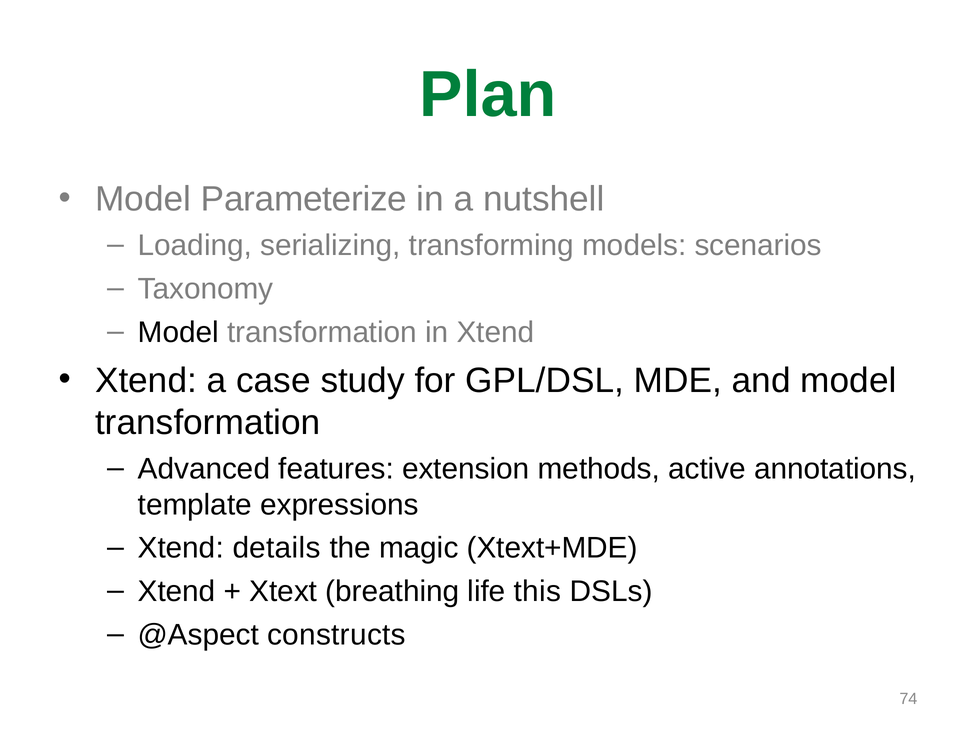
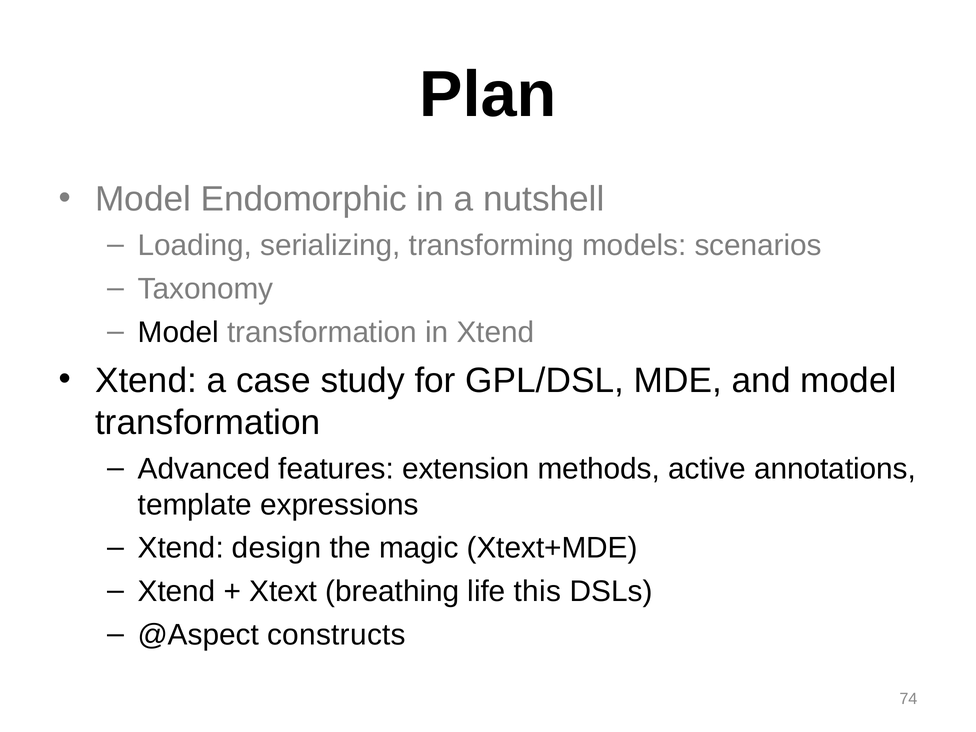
Plan colour: green -> black
Parameterize: Parameterize -> Endomorphic
details: details -> design
